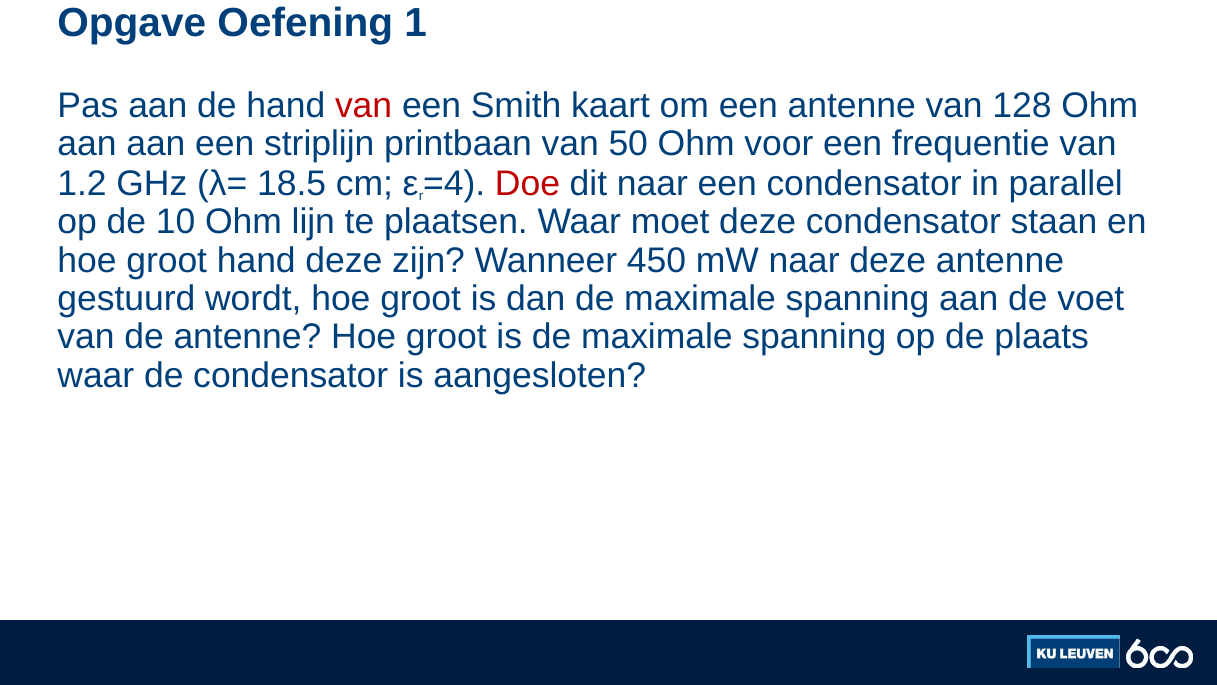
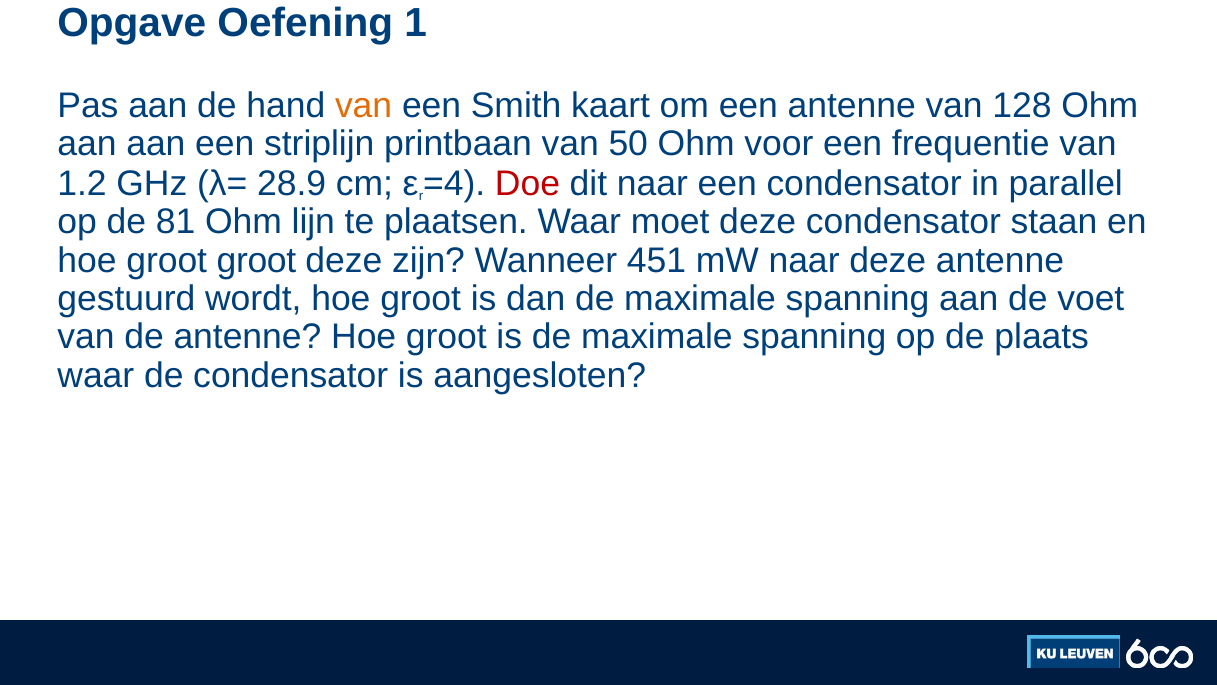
van at (364, 106) colour: red -> orange
18.5: 18.5 -> 28.9
10: 10 -> 81
groot hand: hand -> groot
450: 450 -> 451
